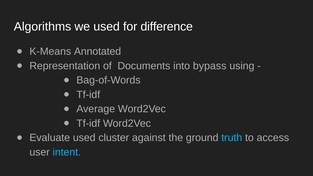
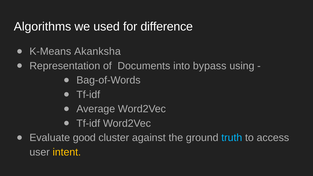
Annotated: Annotated -> Akanksha
Evaluate used: used -> good
intent colour: light blue -> yellow
